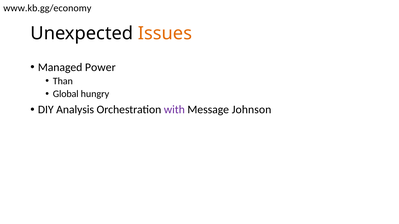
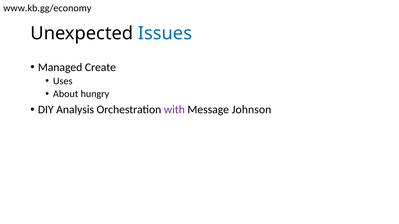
Issues colour: orange -> blue
Power: Power -> Create
Than: Than -> Uses
Global: Global -> About
